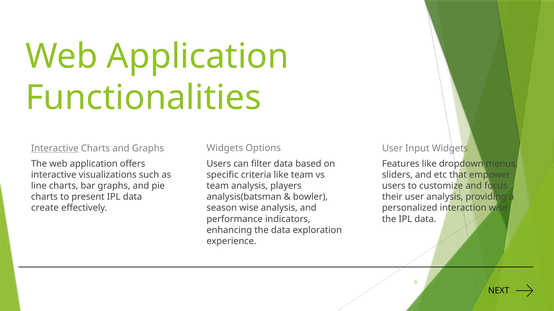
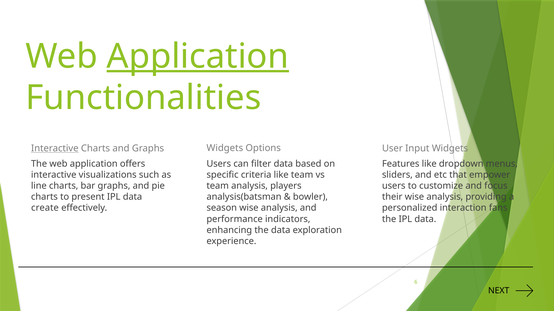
Application at (198, 56) underline: none -> present
their user: user -> wise
interaction wise: wise -> fans
